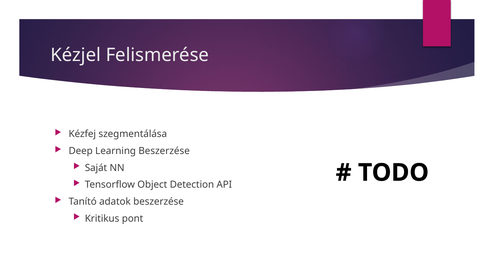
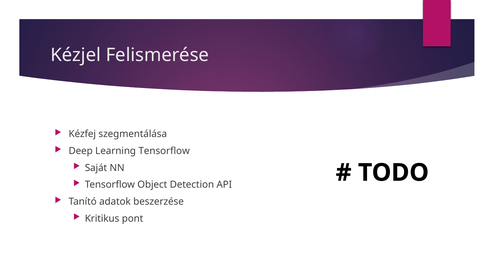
Learning Beszerzése: Beszerzése -> Tensorflow
